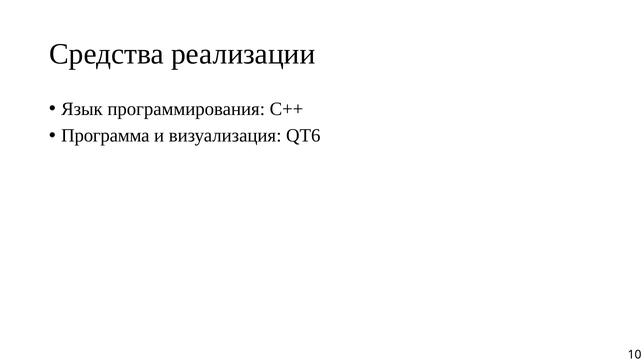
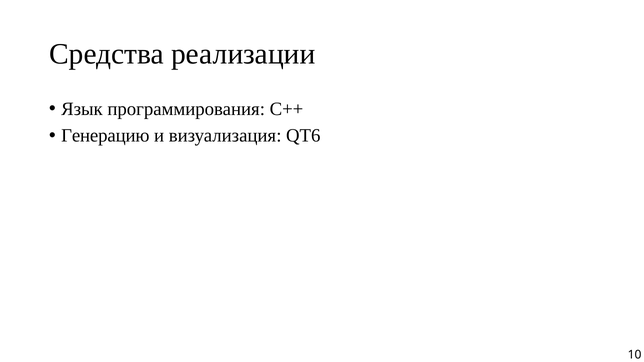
Программа: Программа -> Генерацию
